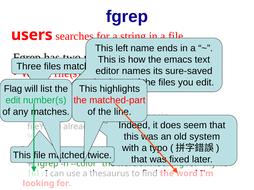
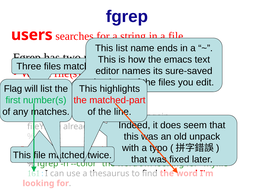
This left: left -> list
edit at (13, 101): edit -> first
system: system -> unpack
